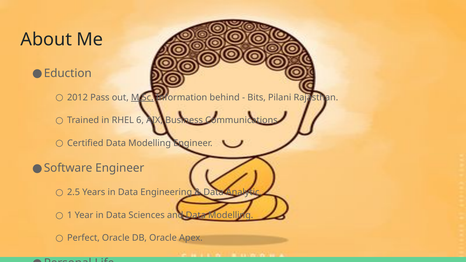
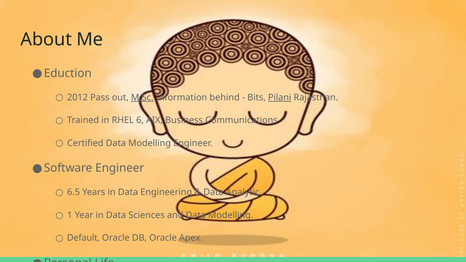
Pilani underline: none -> present
2.5: 2.5 -> 6.5
Perfect: Perfect -> Default
